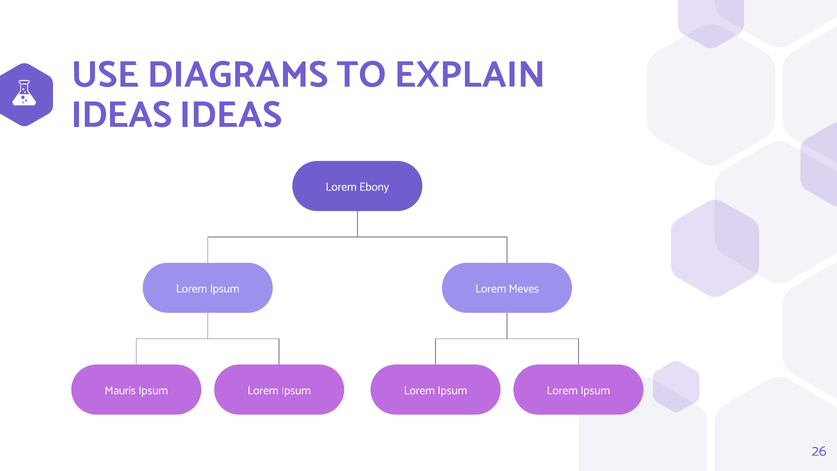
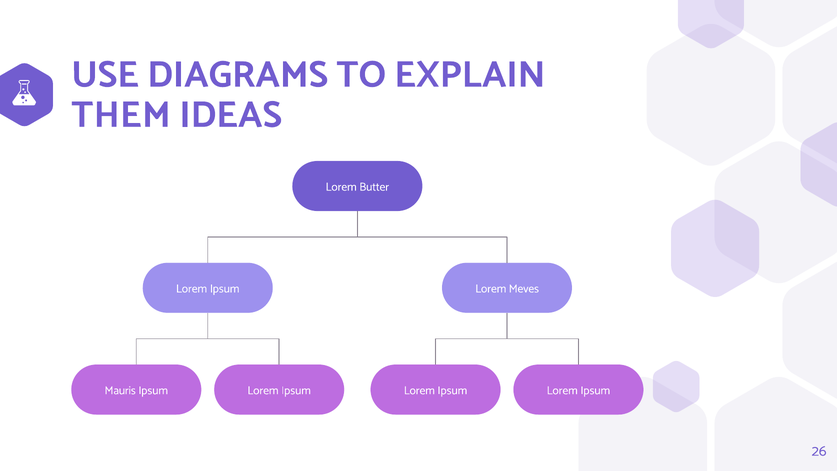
IDEAS at (121, 115): IDEAS -> THEM
Ebony: Ebony -> Butter
